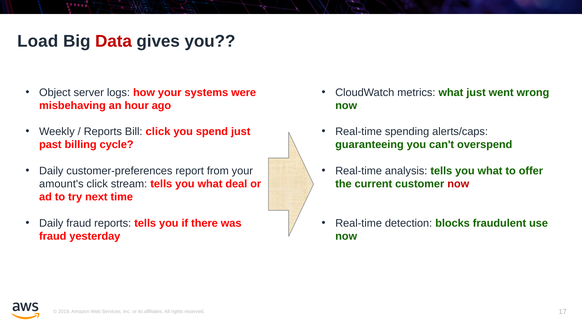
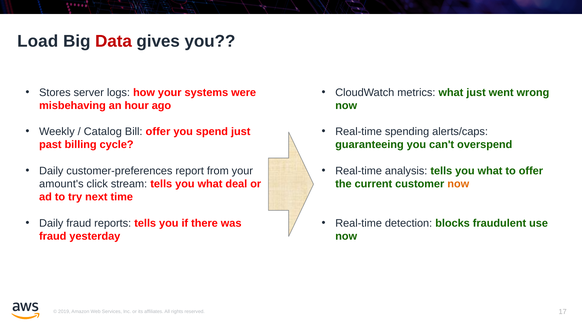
Object: Object -> Stores
Reports at (103, 132): Reports -> Catalog
Bill click: click -> offer
now at (458, 184) colour: red -> orange
